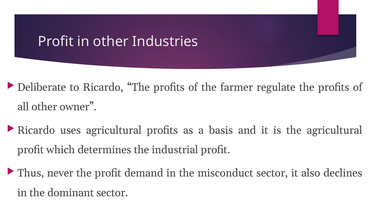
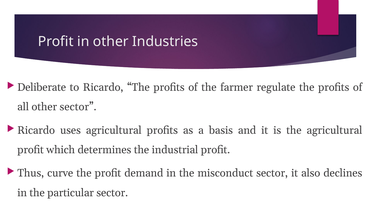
other owner: owner -> sector
never: never -> curve
dominant: dominant -> particular
